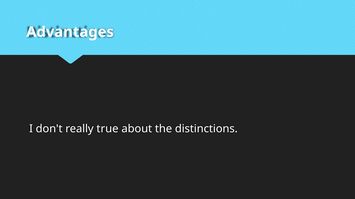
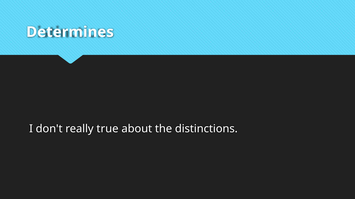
Advantages: Advantages -> Determines
